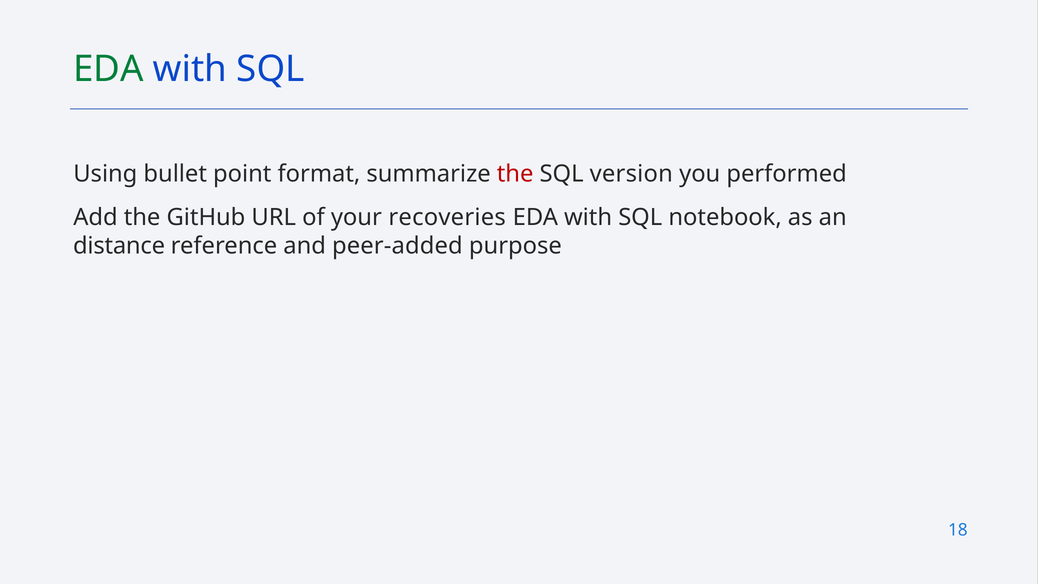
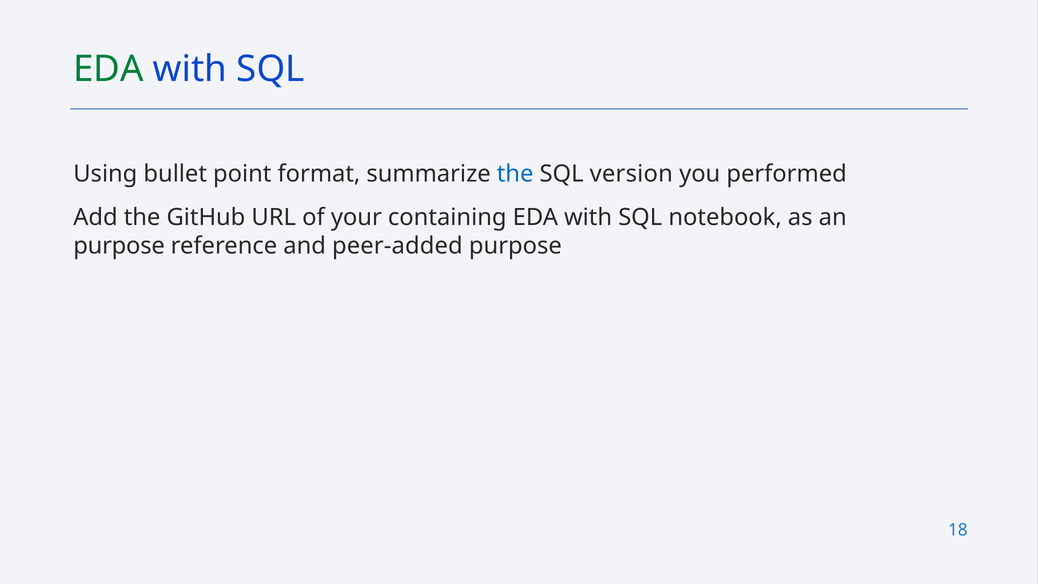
the at (515, 174) colour: red -> blue
recoveries: recoveries -> containing
distance at (119, 246): distance -> purpose
